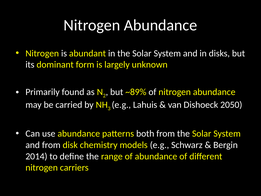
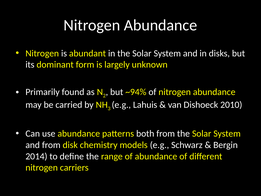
~89%: ~89% -> ~94%
2050: 2050 -> 2010
